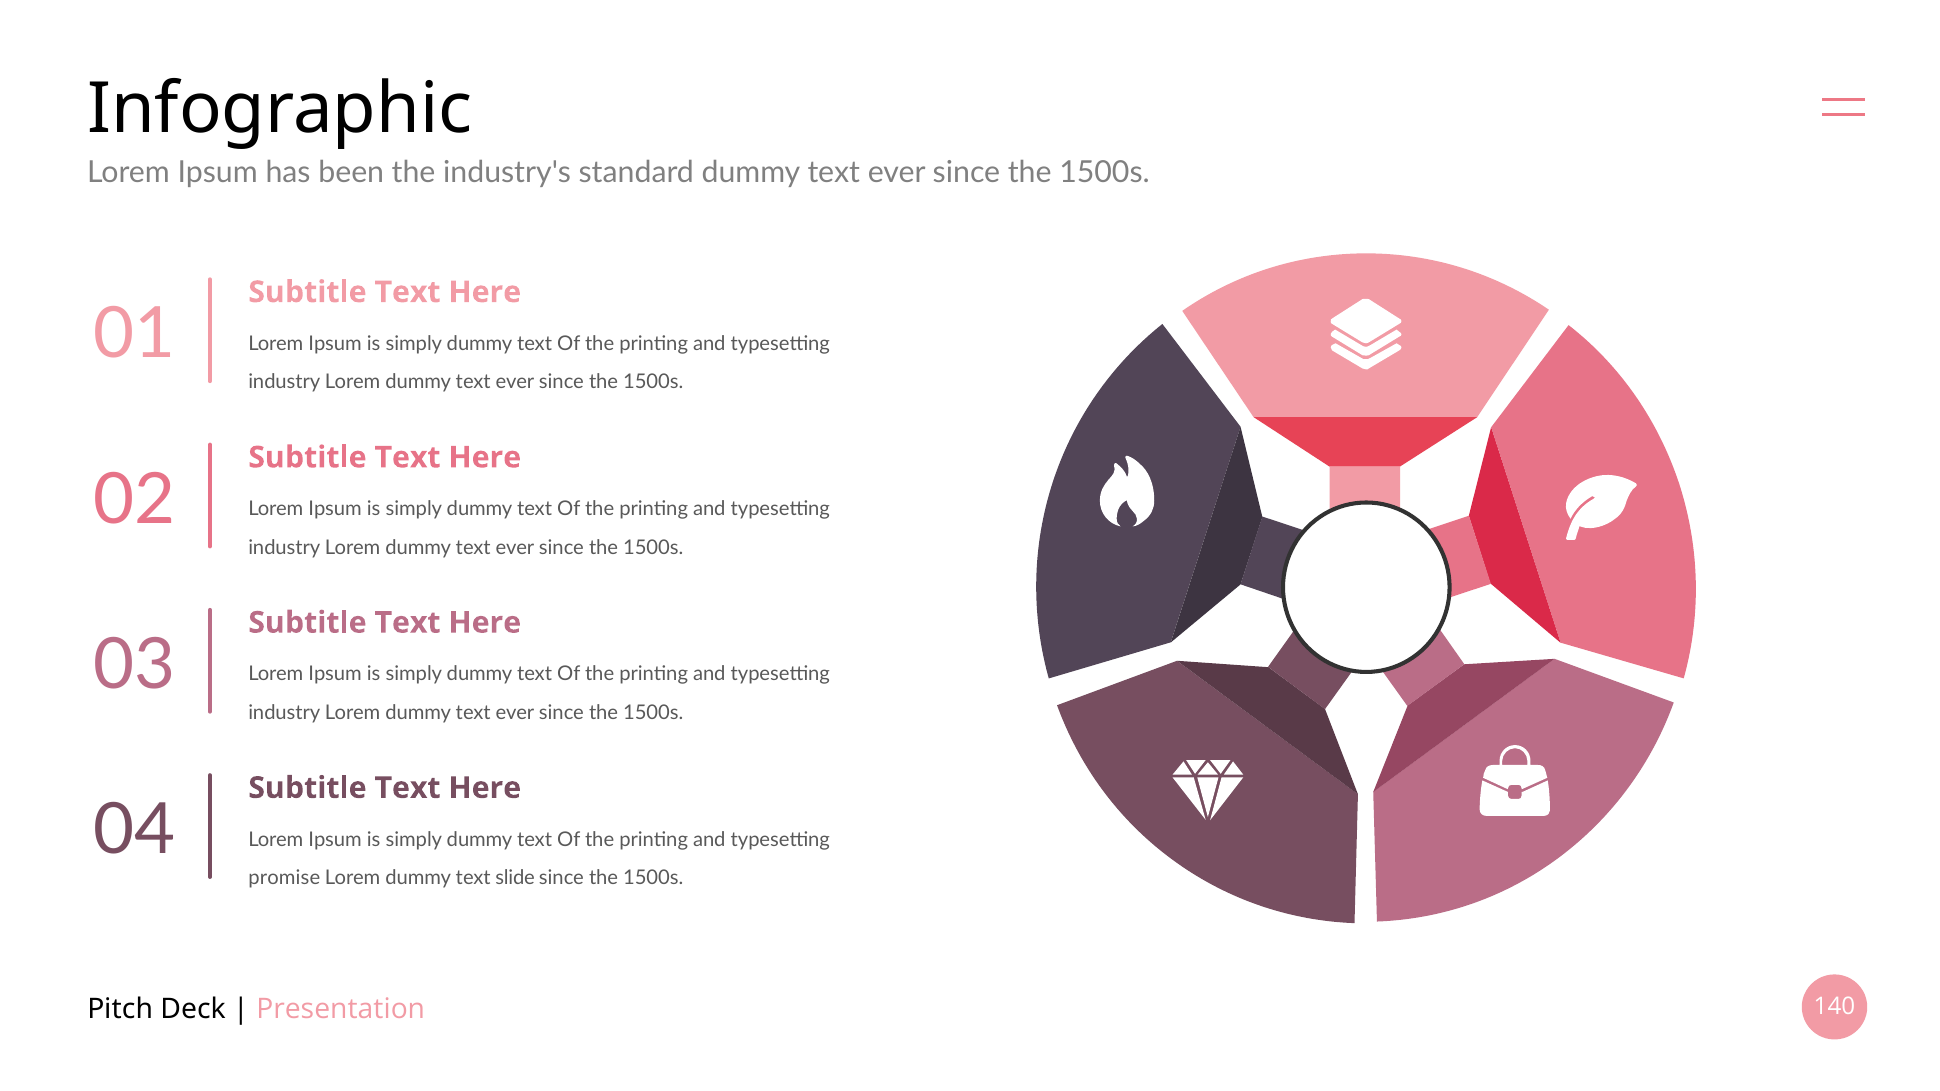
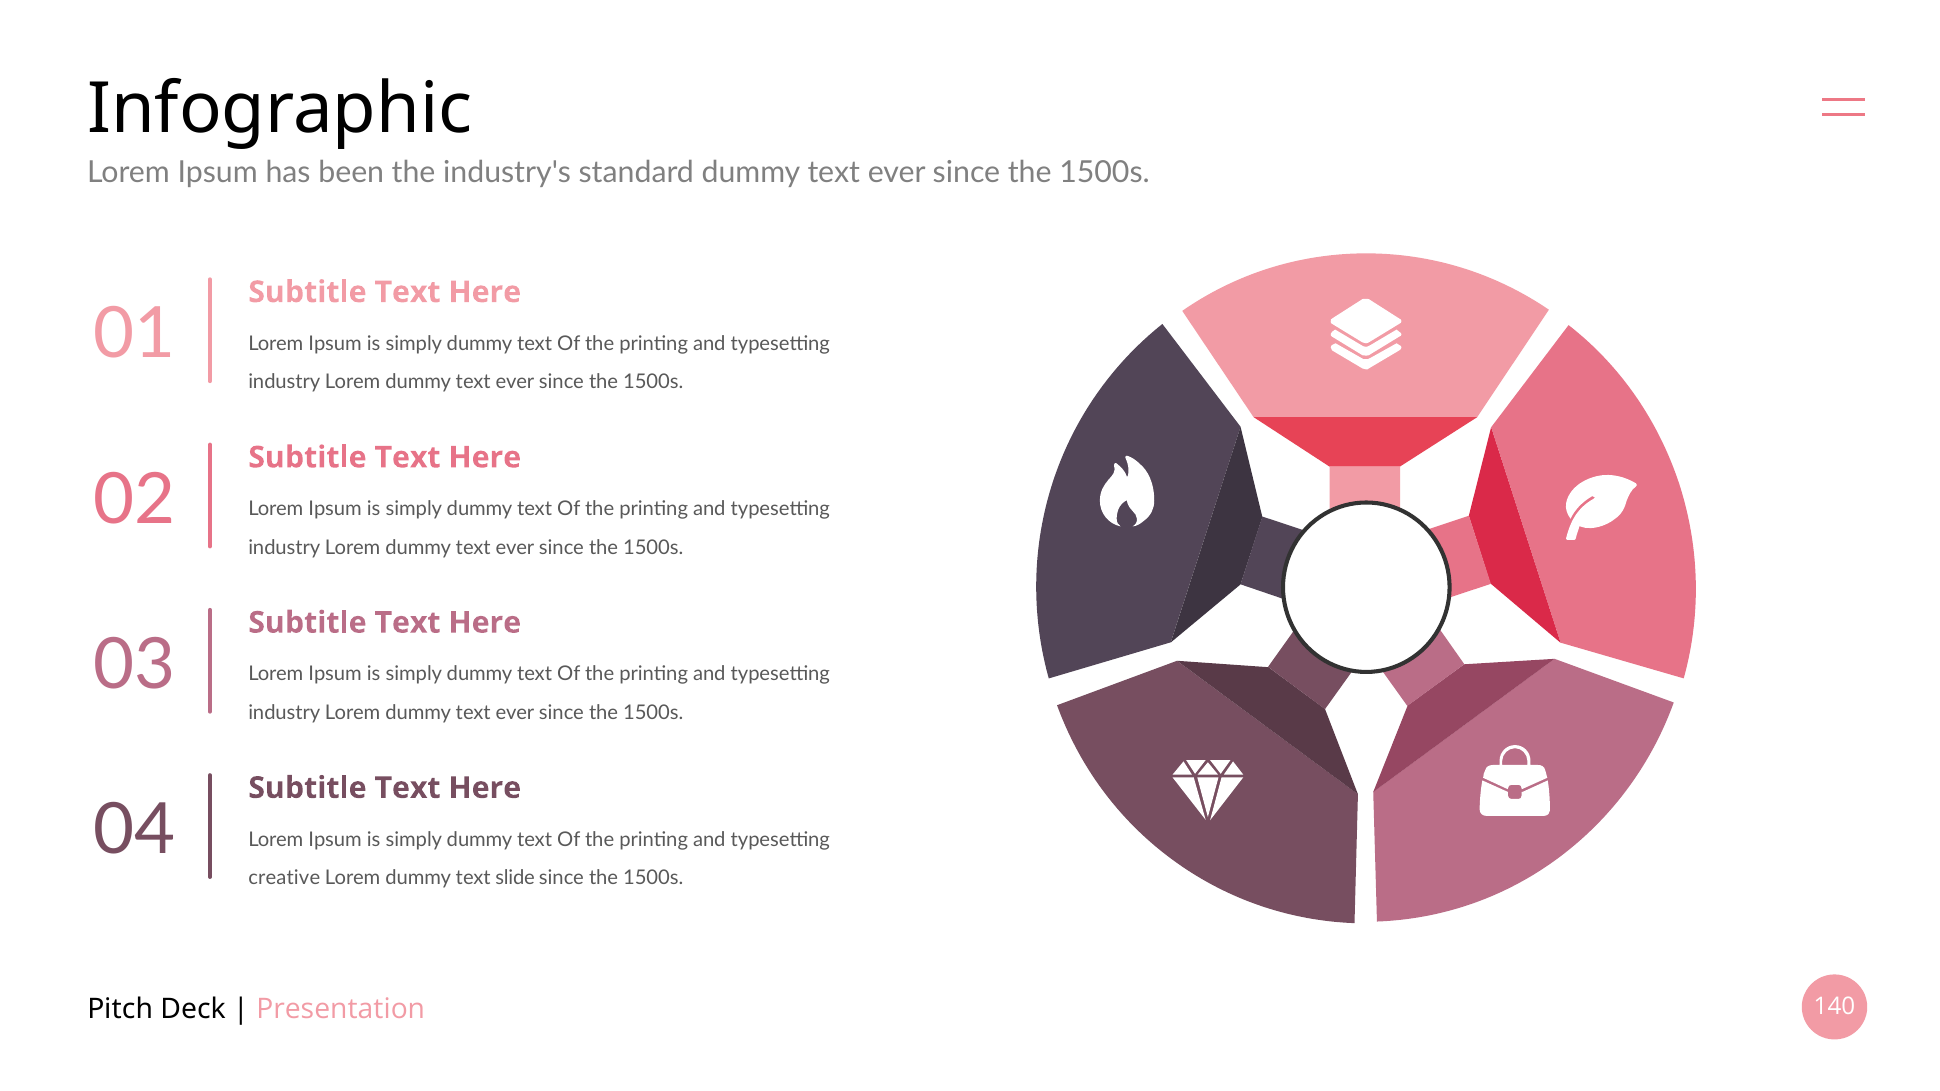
promise: promise -> creative
